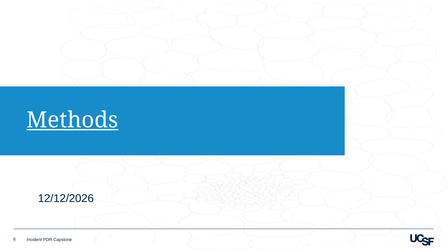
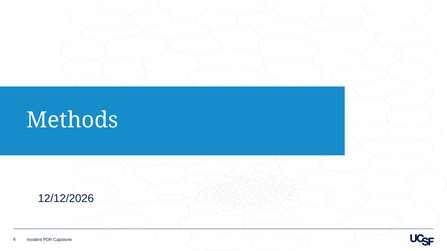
Methods underline: present -> none
